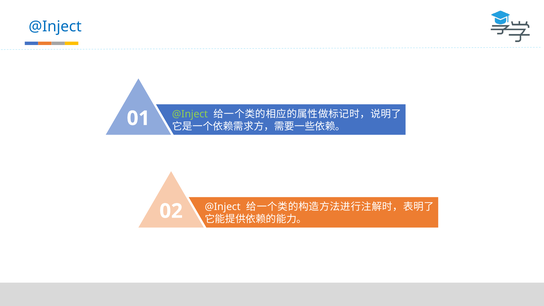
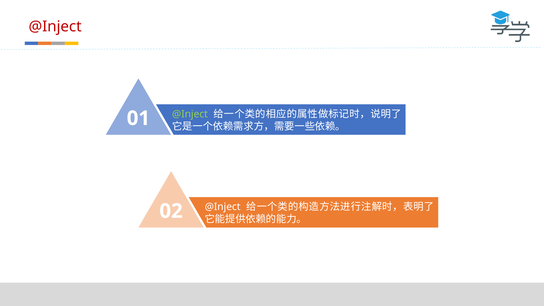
@Inject at (55, 27) colour: blue -> red
